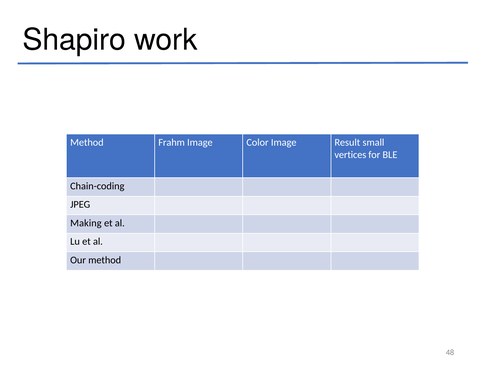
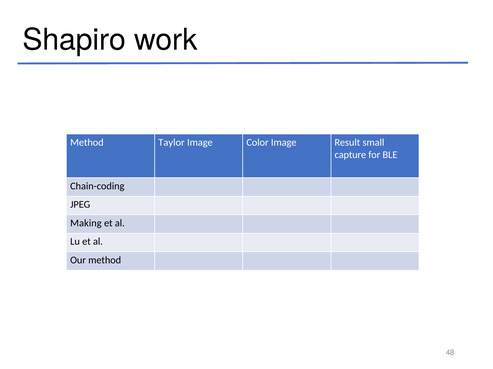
Frahm: Frahm -> Taylor
vertices: vertices -> capture
